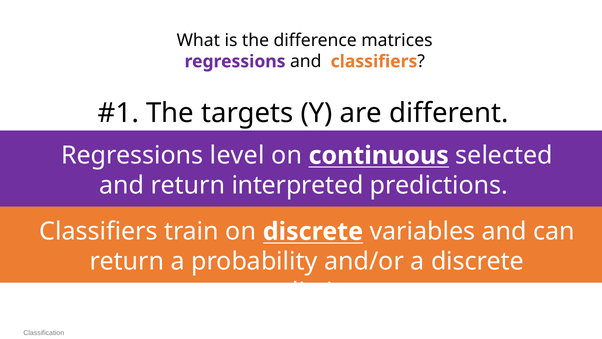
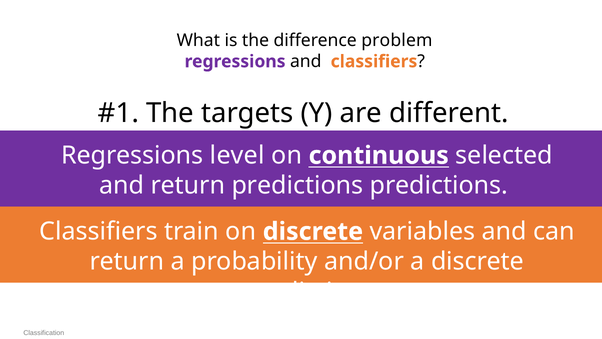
matrices: matrices -> problem
return interpreted: interpreted -> predictions
